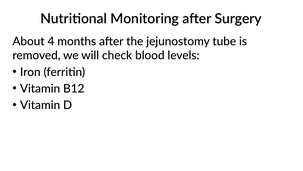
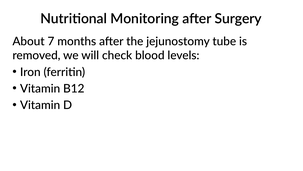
4: 4 -> 7
